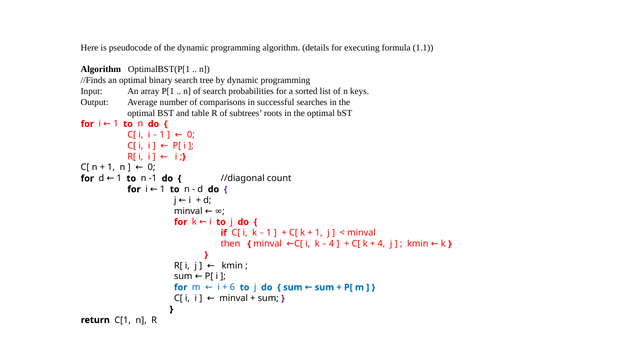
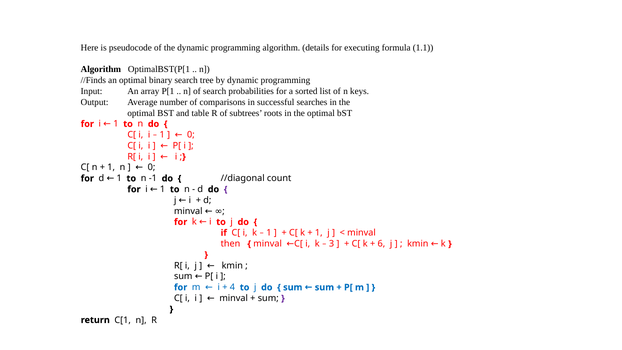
4 at (332, 244): 4 -> 3
4 at (381, 244): 4 -> 6
6: 6 -> 4
